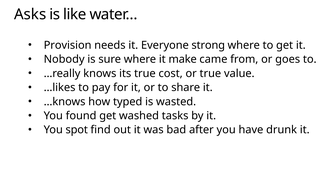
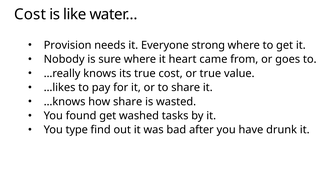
Asks at (30, 14): Asks -> Cost
make: make -> heart
how typed: typed -> share
spot: spot -> type
